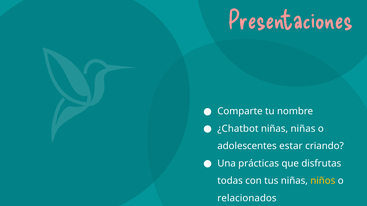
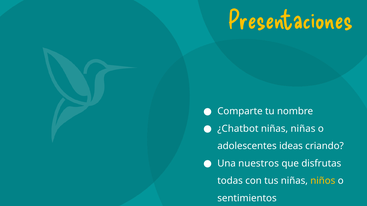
Presentaciones colour: pink -> yellow
estar: estar -> ideas
prácticas: prácticas -> nuestros
relacionados: relacionados -> sentimientos
